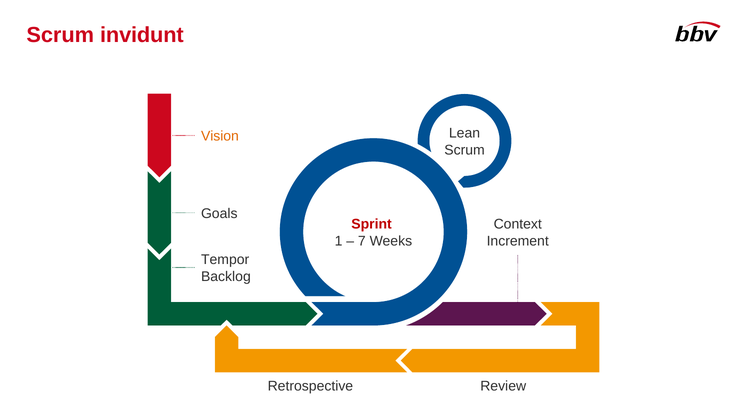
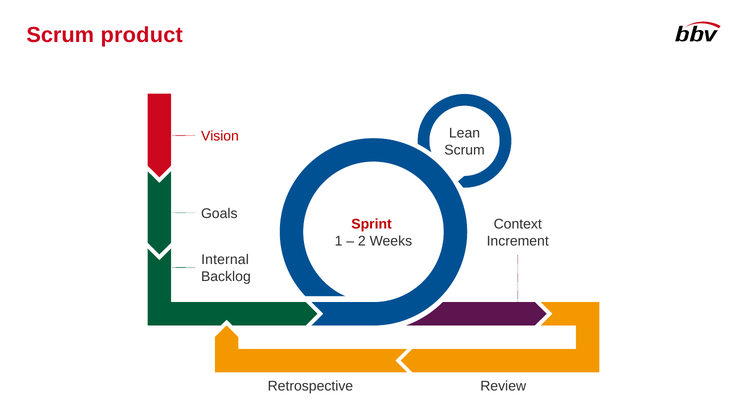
invidunt: invidunt -> product
Vision colour: orange -> red
7: 7 -> 2
Tempor: Tempor -> Internal
